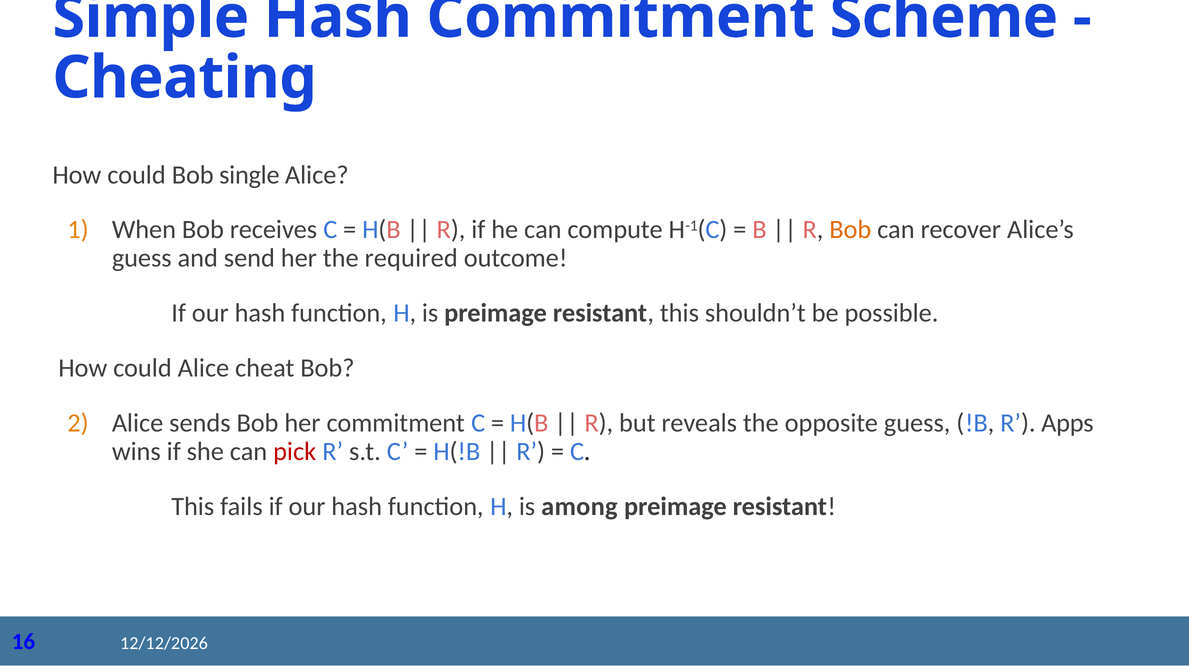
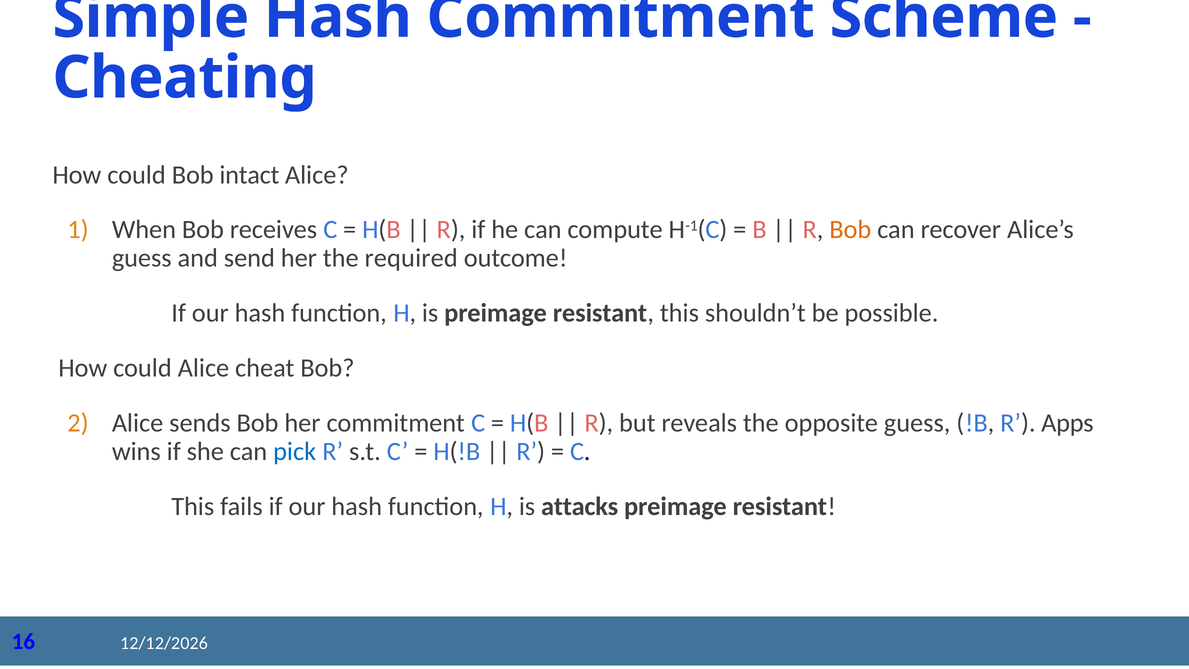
single: single -> intact
pick colour: red -> blue
among: among -> attacks
